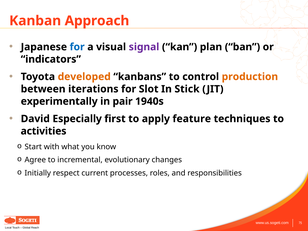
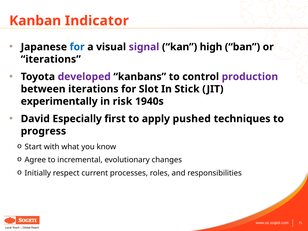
Approach: Approach -> Indicator
plan: plan -> high
indicators at (51, 59): indicators -> iterations
developed colour: orange -> purple
production colour: orange -> purple
pair: pair -> risk
feature: feature -> pushed
activities: activities -> progress
